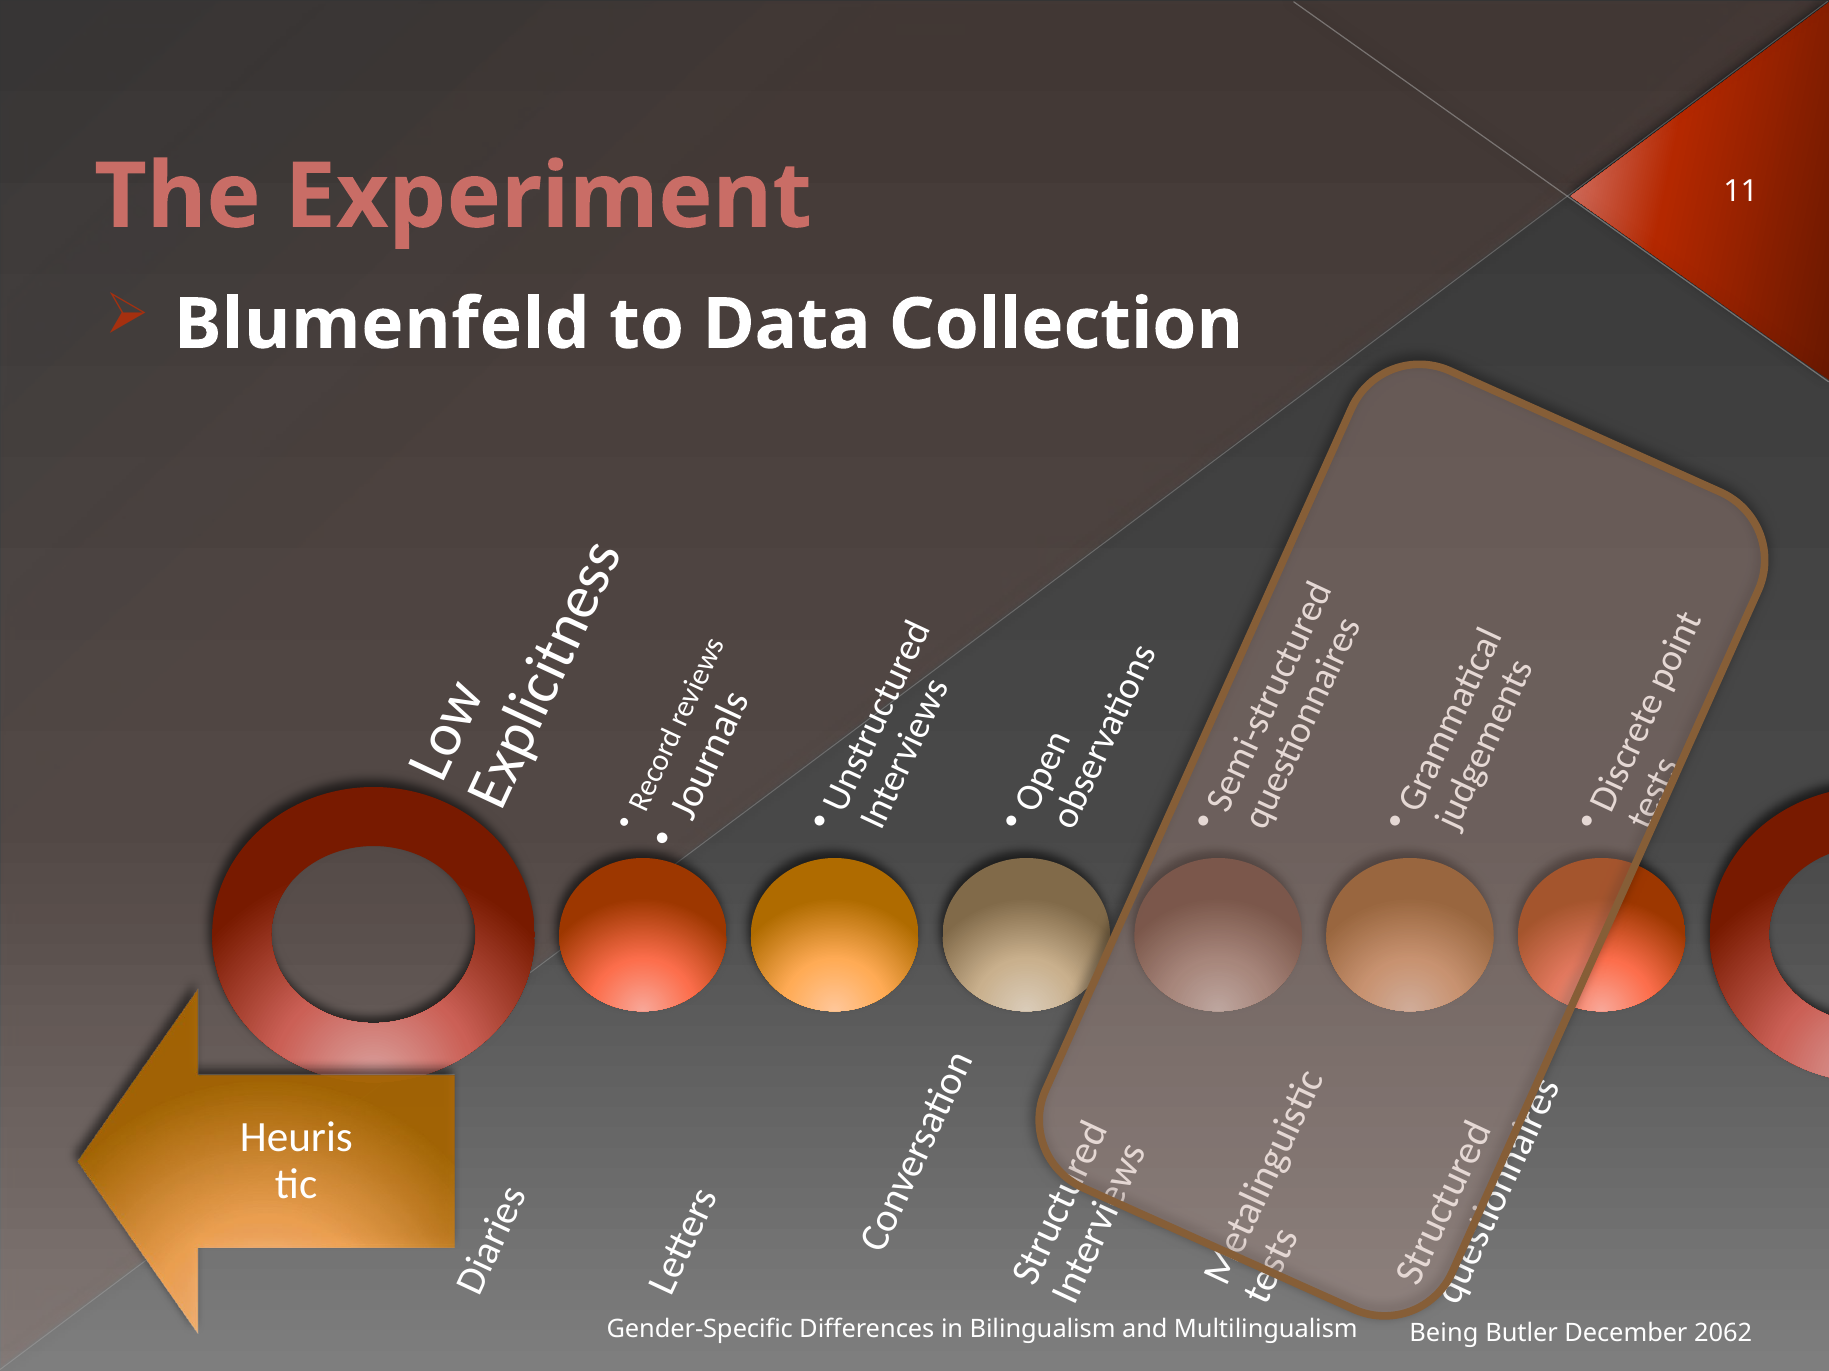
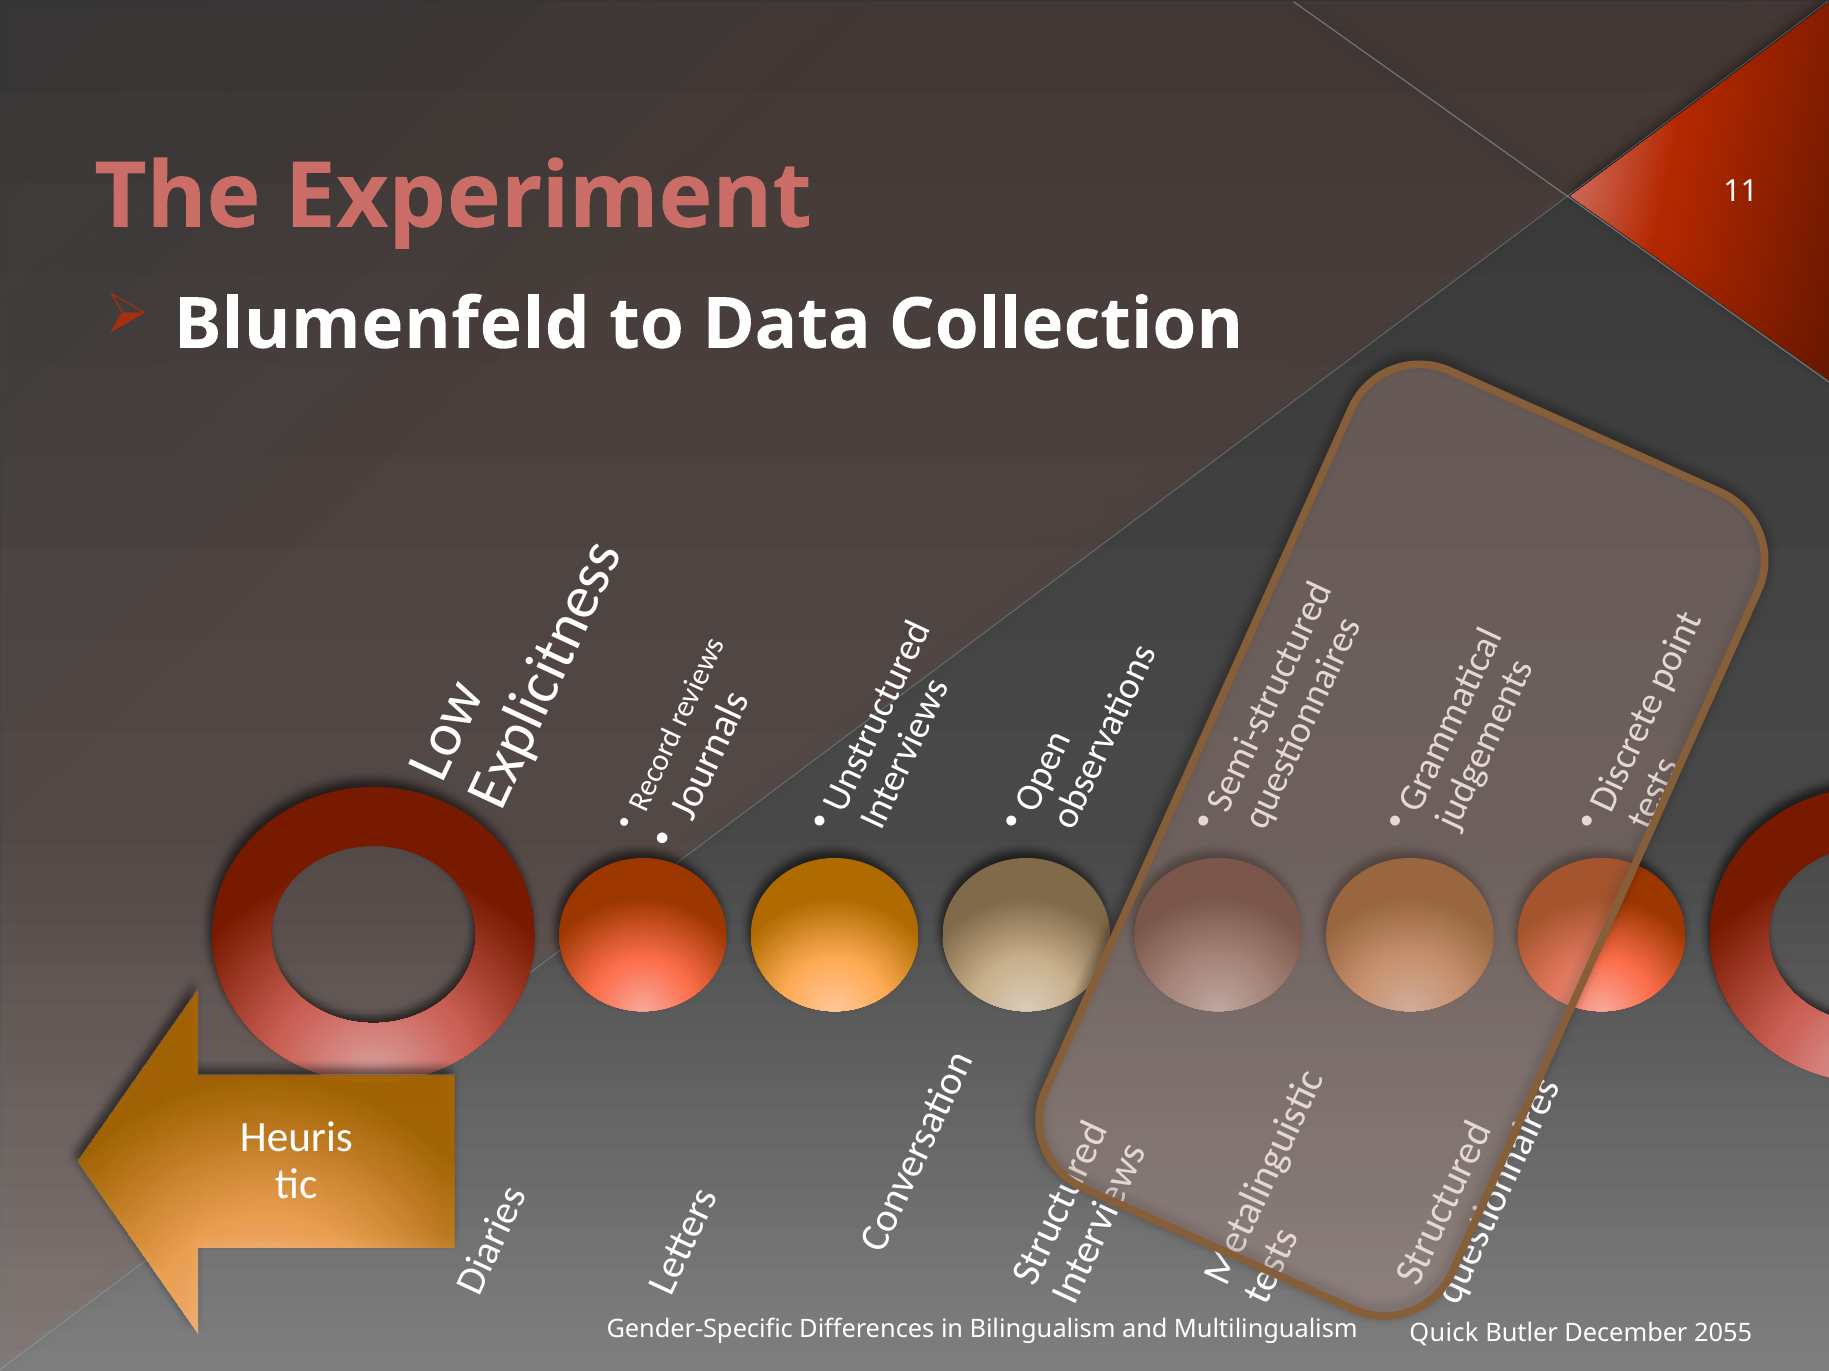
Being: Being -> Quick
2062: 2062 -> 2055
